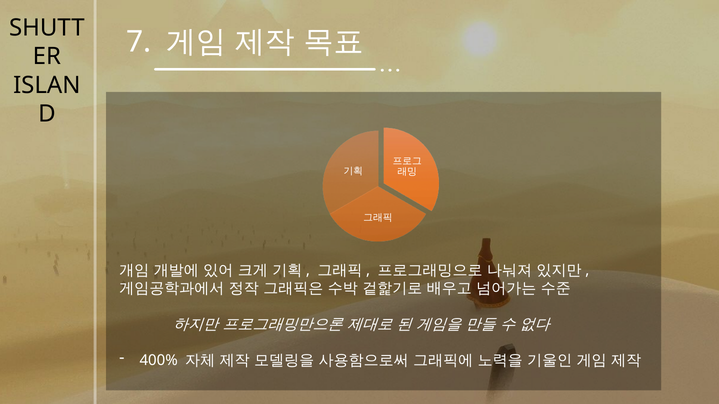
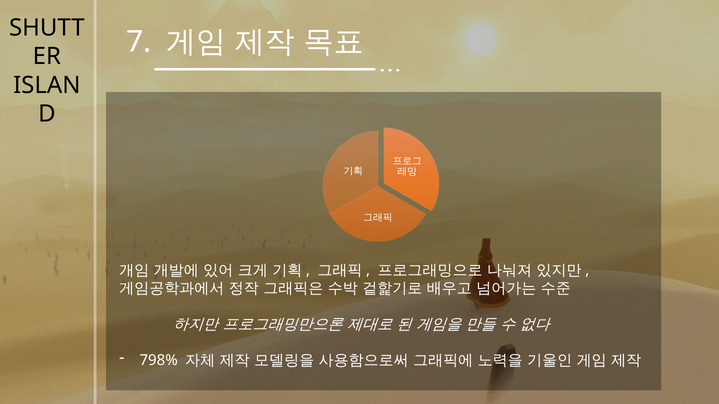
400%: 400% -> 798%
